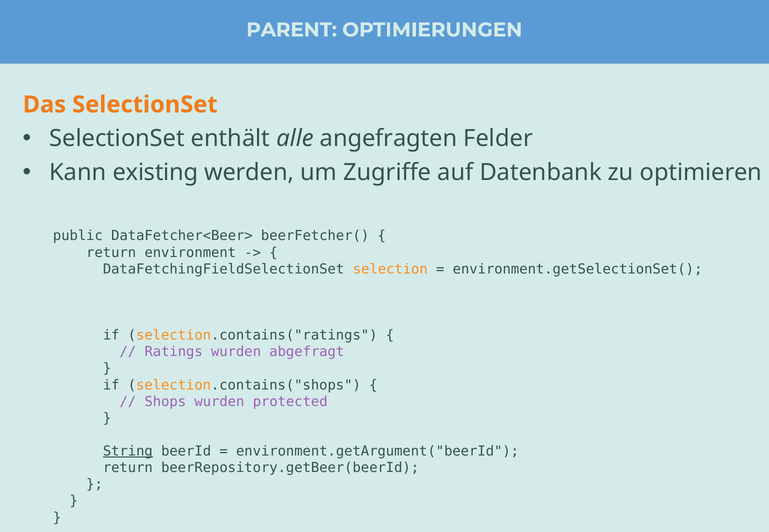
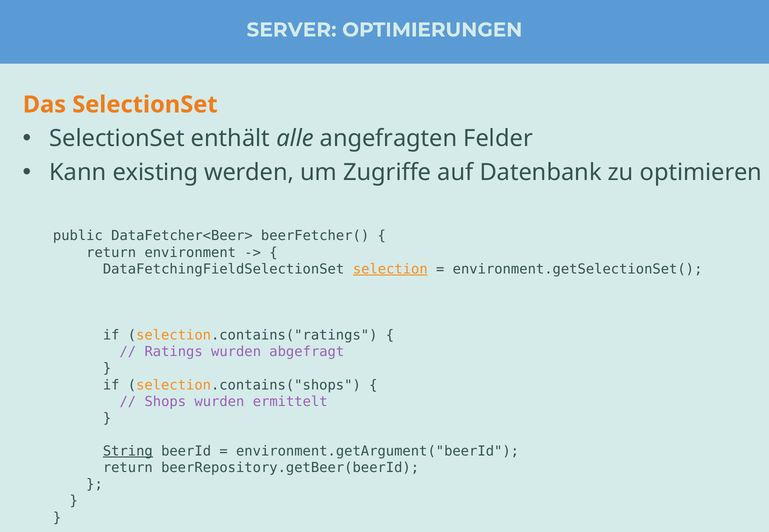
PARENT: PARENT -> SERVER
selection underline: none -> present
protected: protected -> ermittelt
